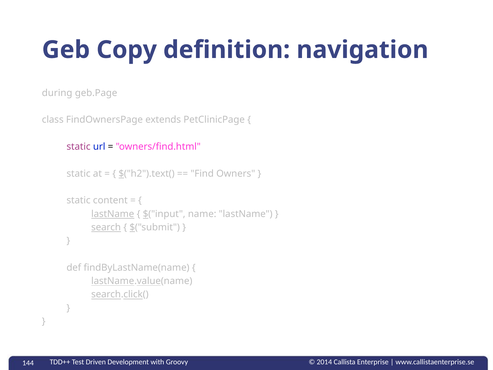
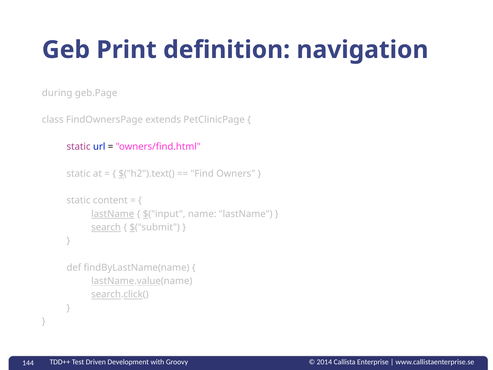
Copy: Copy -> Print
